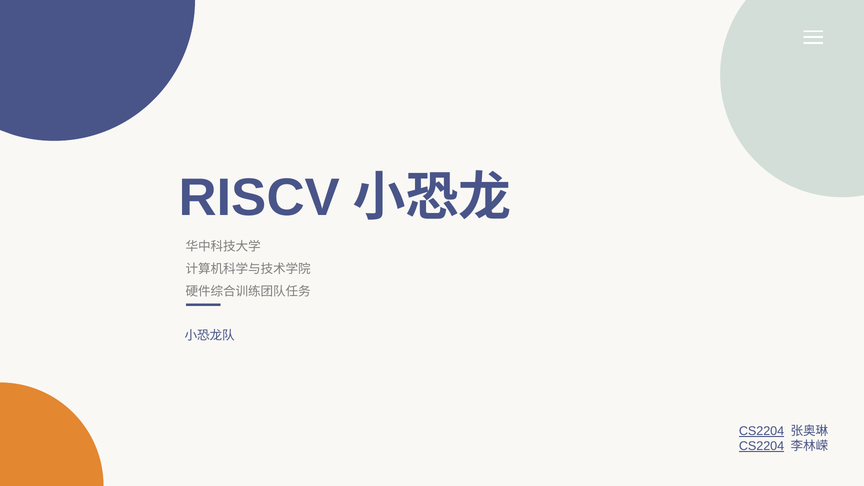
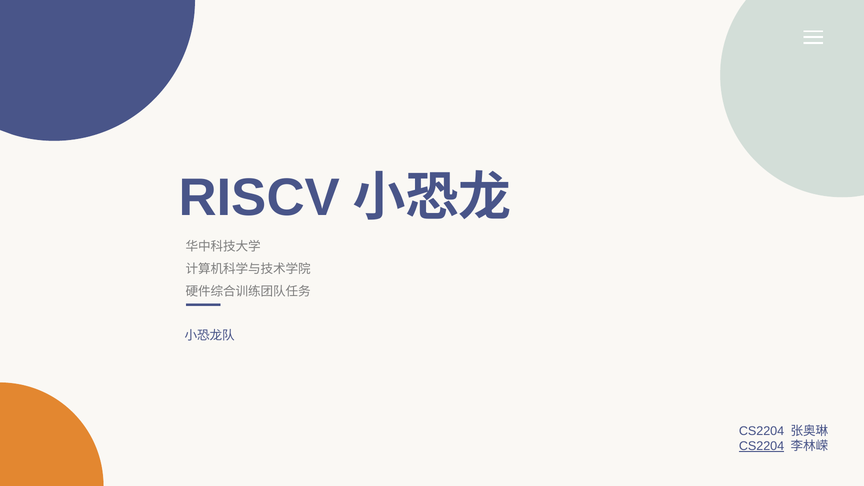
CS2204 at (762, 431) underline: present -> none
